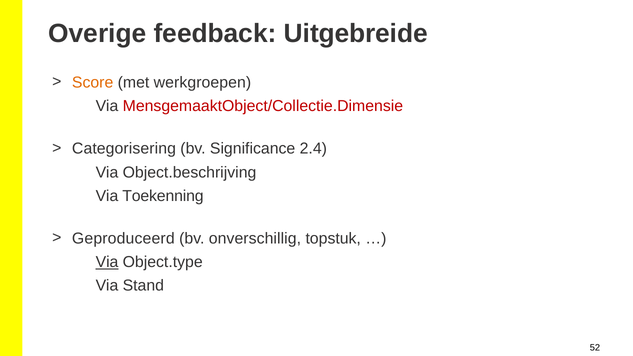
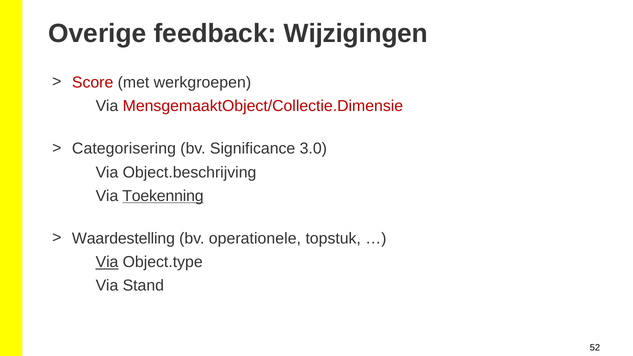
Uitgebreide: Uitgebreide -> Wijzigingen
Score colour: orange -> red
2.4: 2.4 -> 3.0
Toekenning underline: none -> present
Geproduceerd: Geproduceerd -> Waardestelling
onverschillig: onverschillig -> operationele
